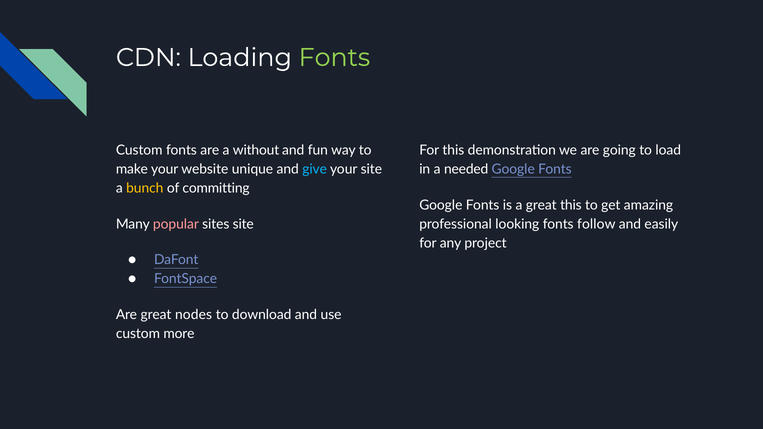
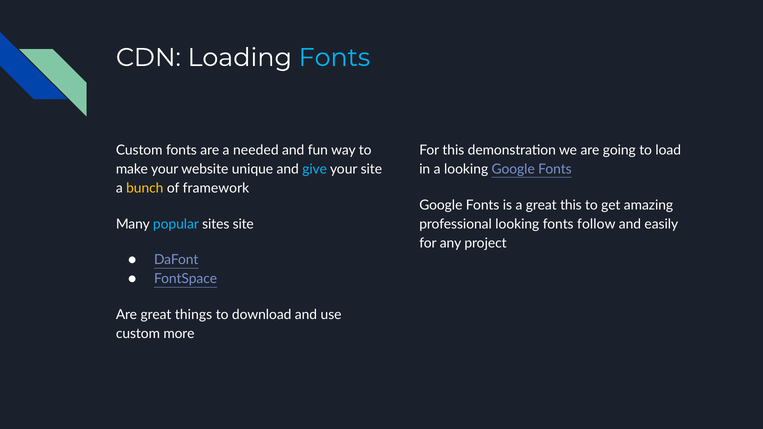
Fonts at (334, 58) colour: light green -> light blue
without: without -> needed
a needed: needed -> looking
committing: committing -> framework
popular colour: pink -> light blue
nodes: nodes -> things
